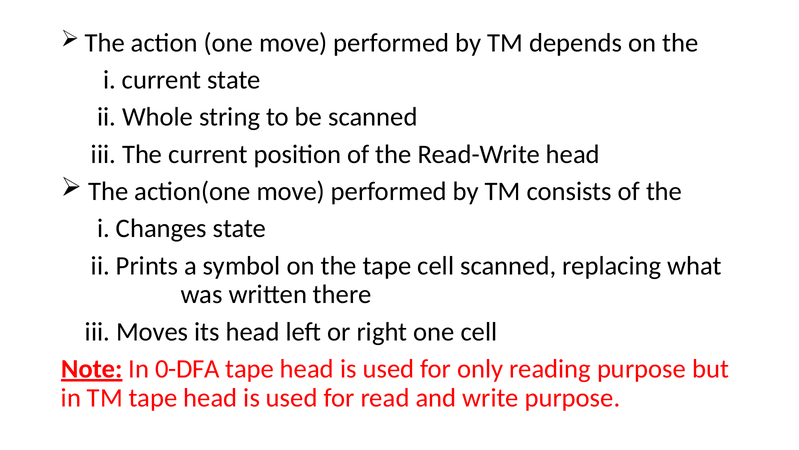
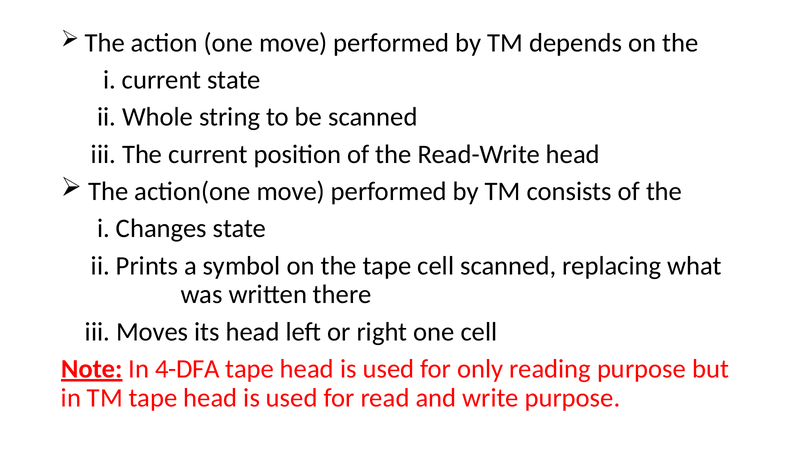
0-DFA: 0-DFA -> 4-DFA
